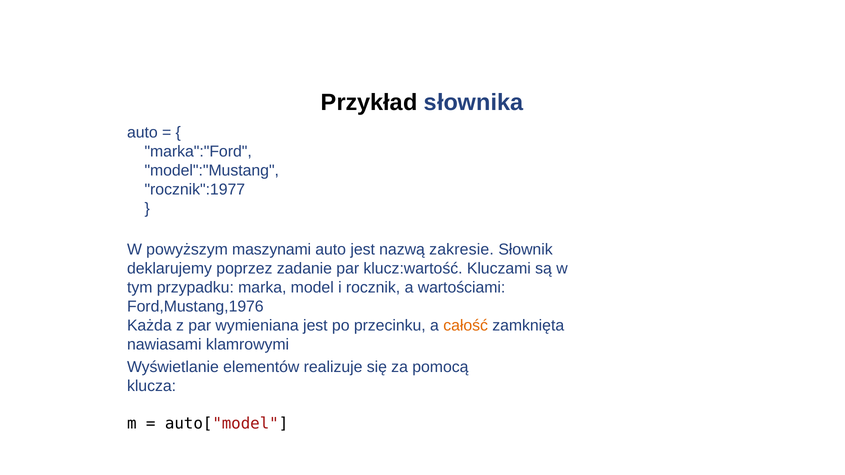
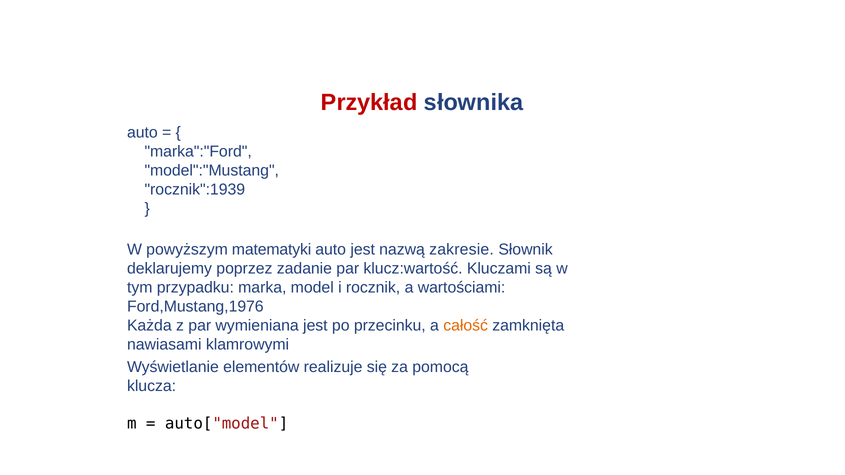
Przykład colour: black -> red
rocznik":1977: rocznik":1977 -> rocznik":1939
maszynami: maszynami -> matematyki
